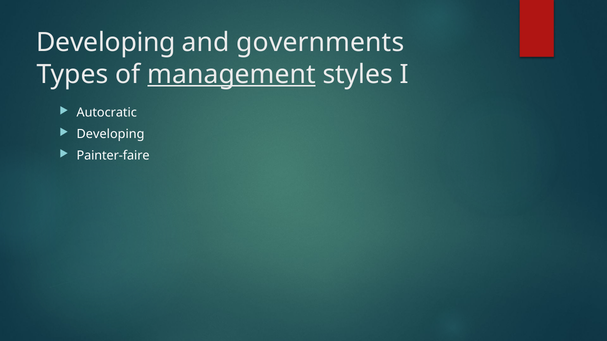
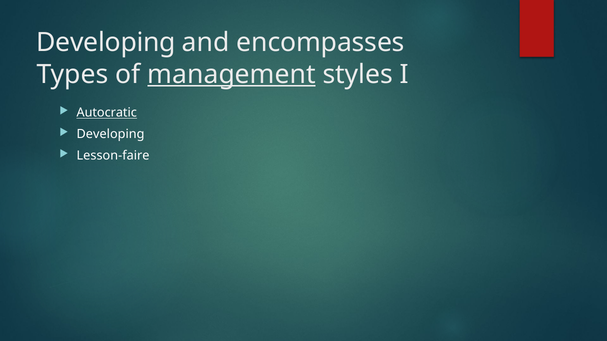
governments: governments -> encompasses
Autocratic underline: none -> present
Painter-faire: Painter-faire -> Lesson-faire
